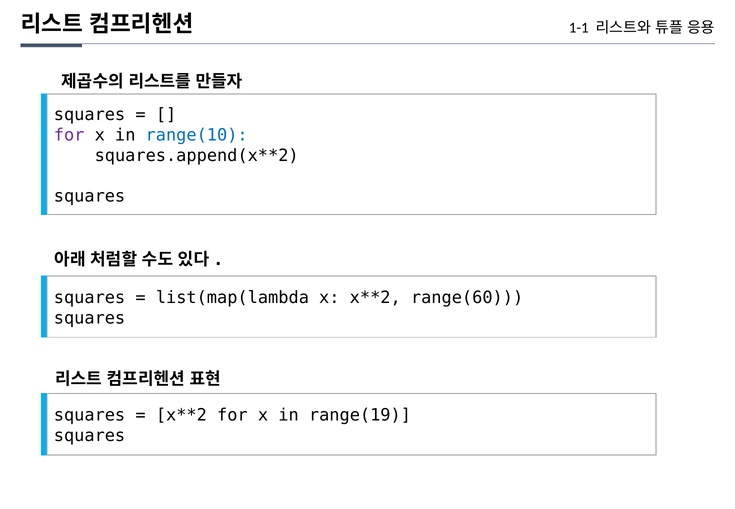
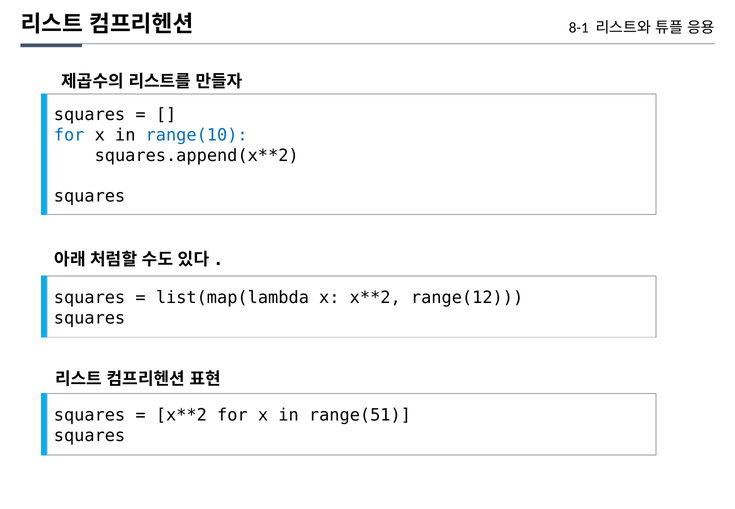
1-1: 1-1 -> 8-1
for at (69, 135) colour: purple -> blue
range(60: range(60 -> range(12
range(19: range(19 -> range(51
